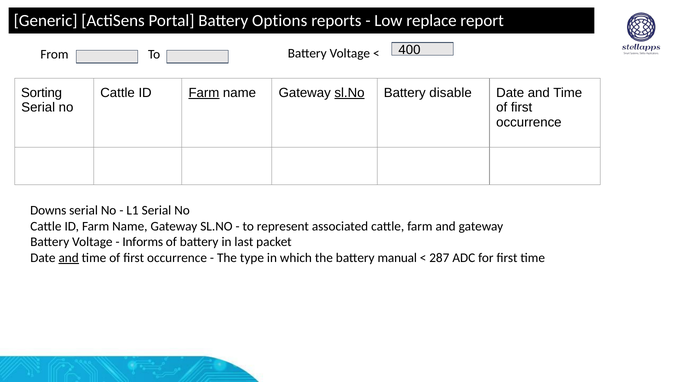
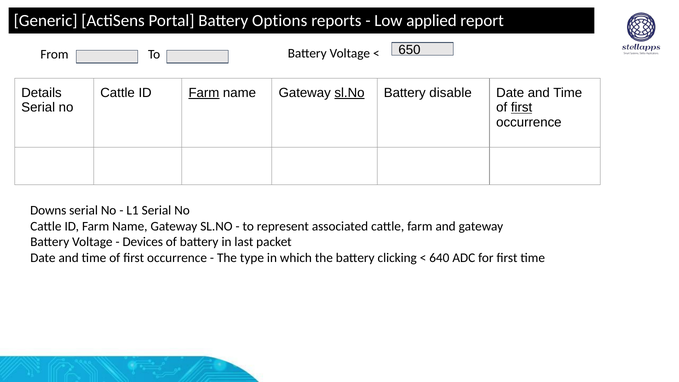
replace: replace -> applied
400: 400 -> 650
Sorting: Sorting -> Details
first at (522, 108) underline: none -> present
Informs: Informs -> Devices
and at (69, 258) underline: present -> none
manual: manual -> clicking
287: 287 -> 640
